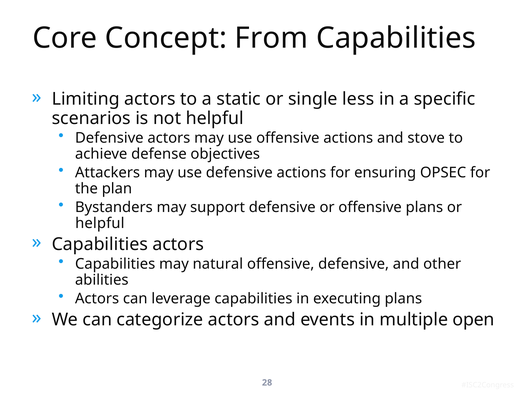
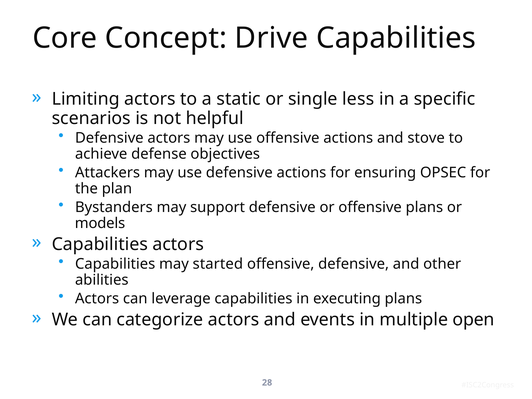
From: From -> Drive
helpful at (100, 223): helpful -> models
natural: natural -> started
